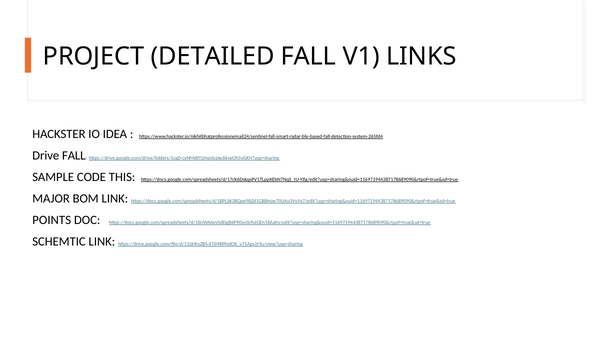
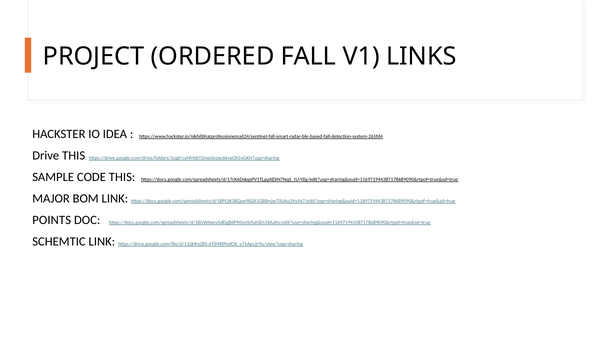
DETAILED: DETAILED -> ORDERED
Drive FALL: FALL -> THIS
